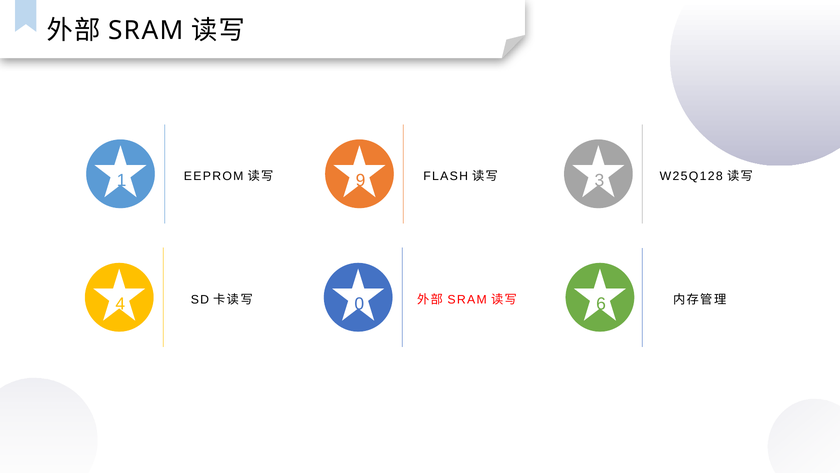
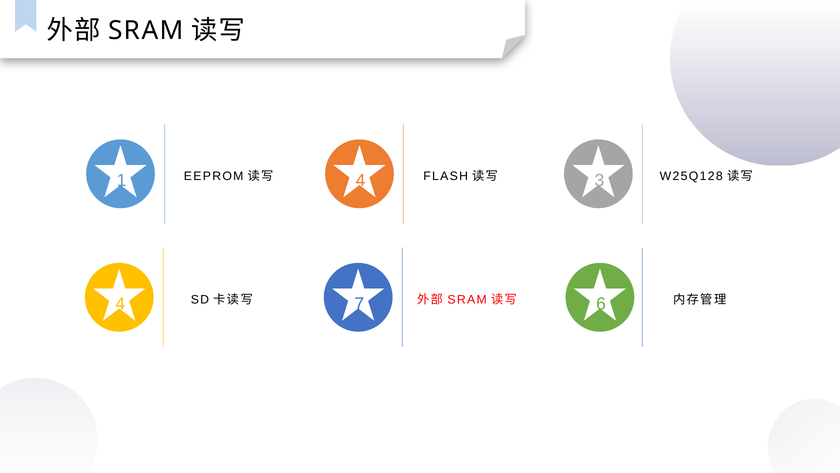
1 9: 9 -> 4
0: 0 -> 7
